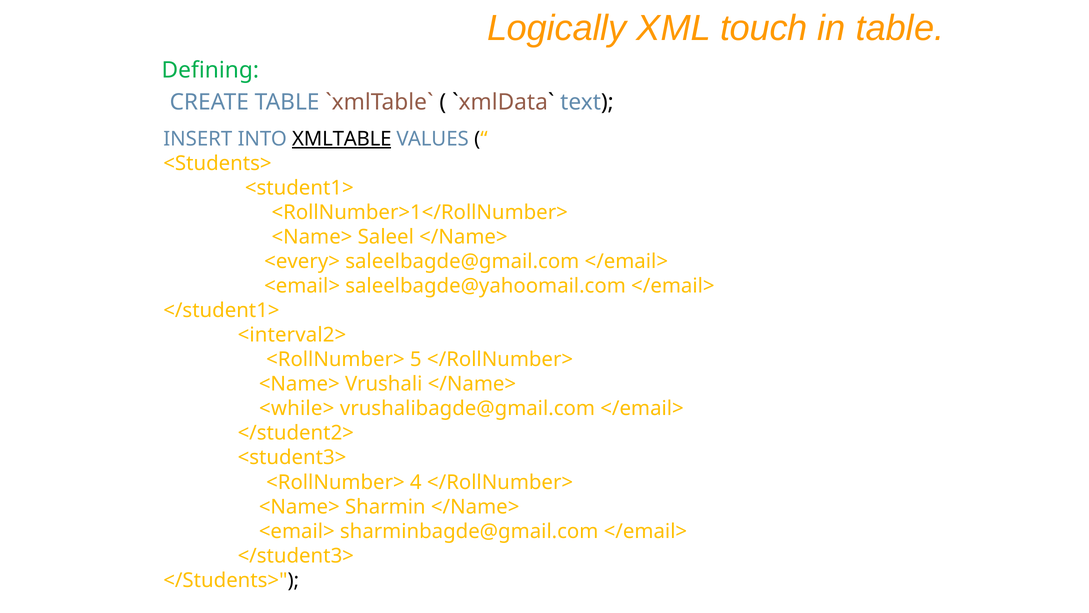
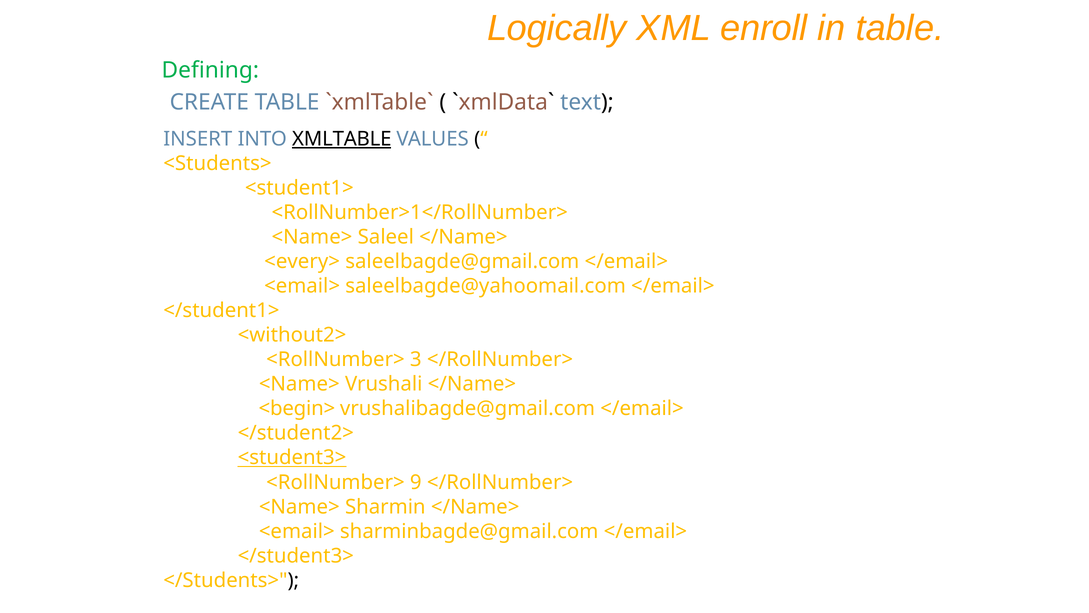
touch: touch -> enroll
<interval2>: <interval2> -> <without2>
5: 5 -> 3
<while>: <while> -> <begin>
<student3> underline: none -> present
4: 4 -> 9
